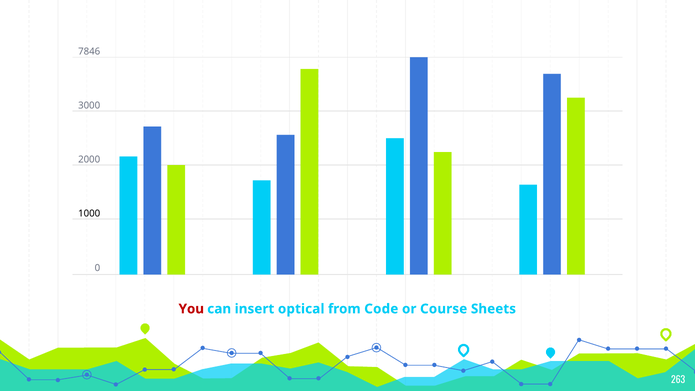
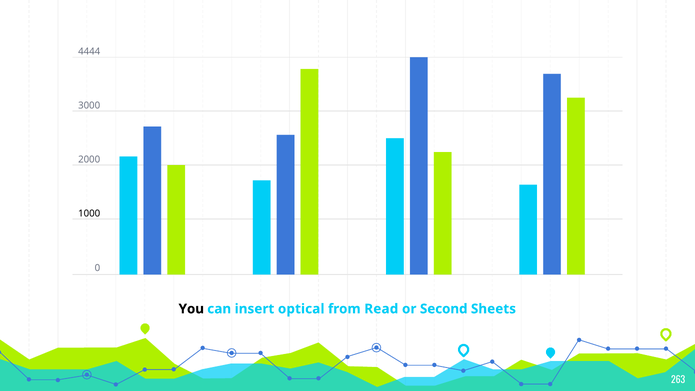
7846: 7846 -> 4444
You colour: red -> black
Code: Code -> Read
Course: Course -> Second
